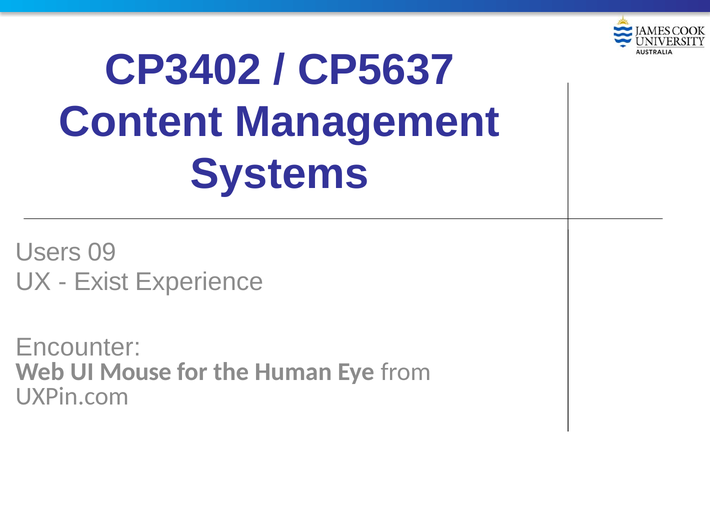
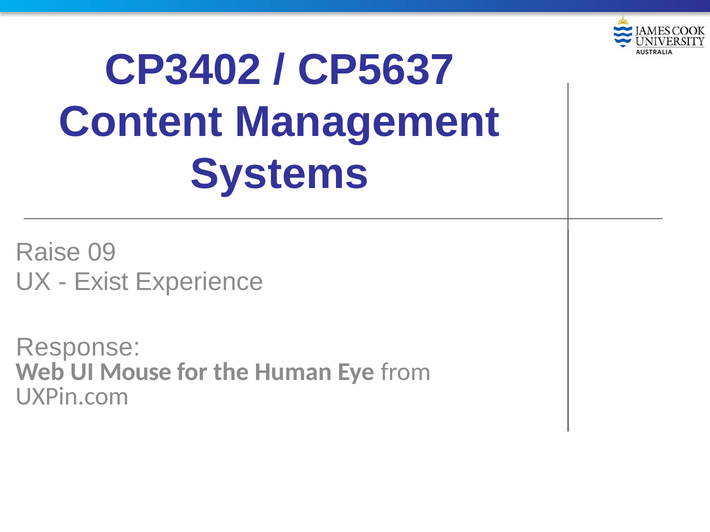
Users: Users -> Raise
Encounter: Encounter -> Response
